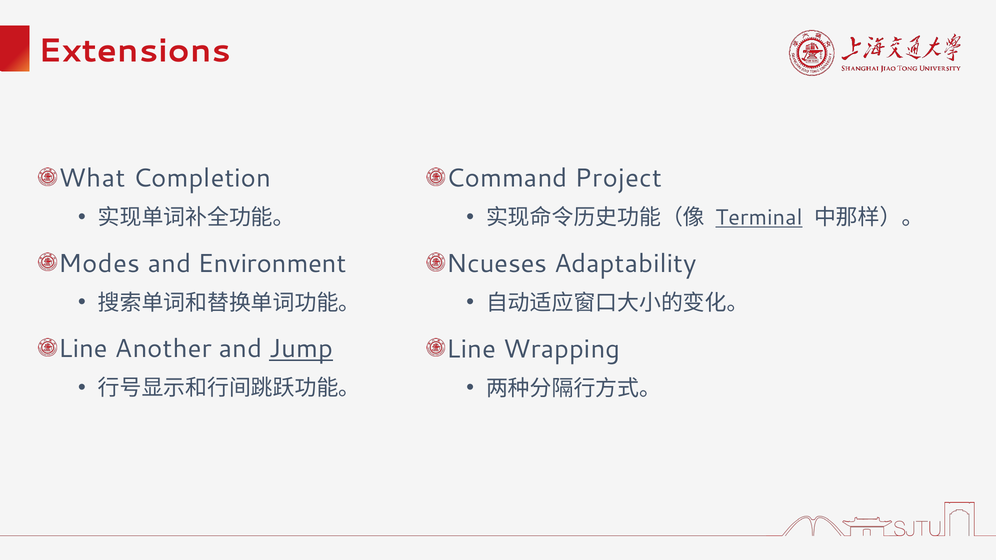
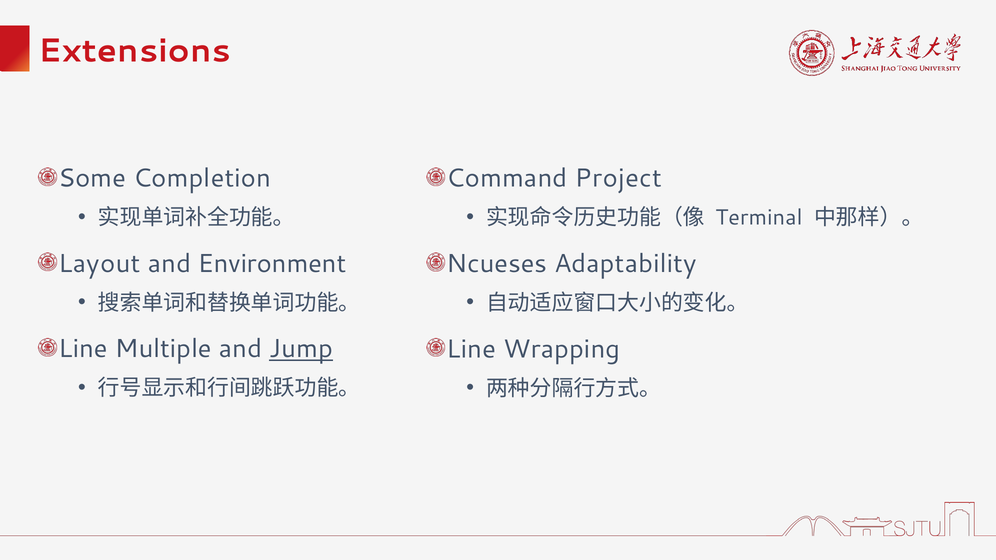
What: What -> Some
Terminal underline: present -> none
Modes: Modes -> Layout
Another: Another -> Multiple
